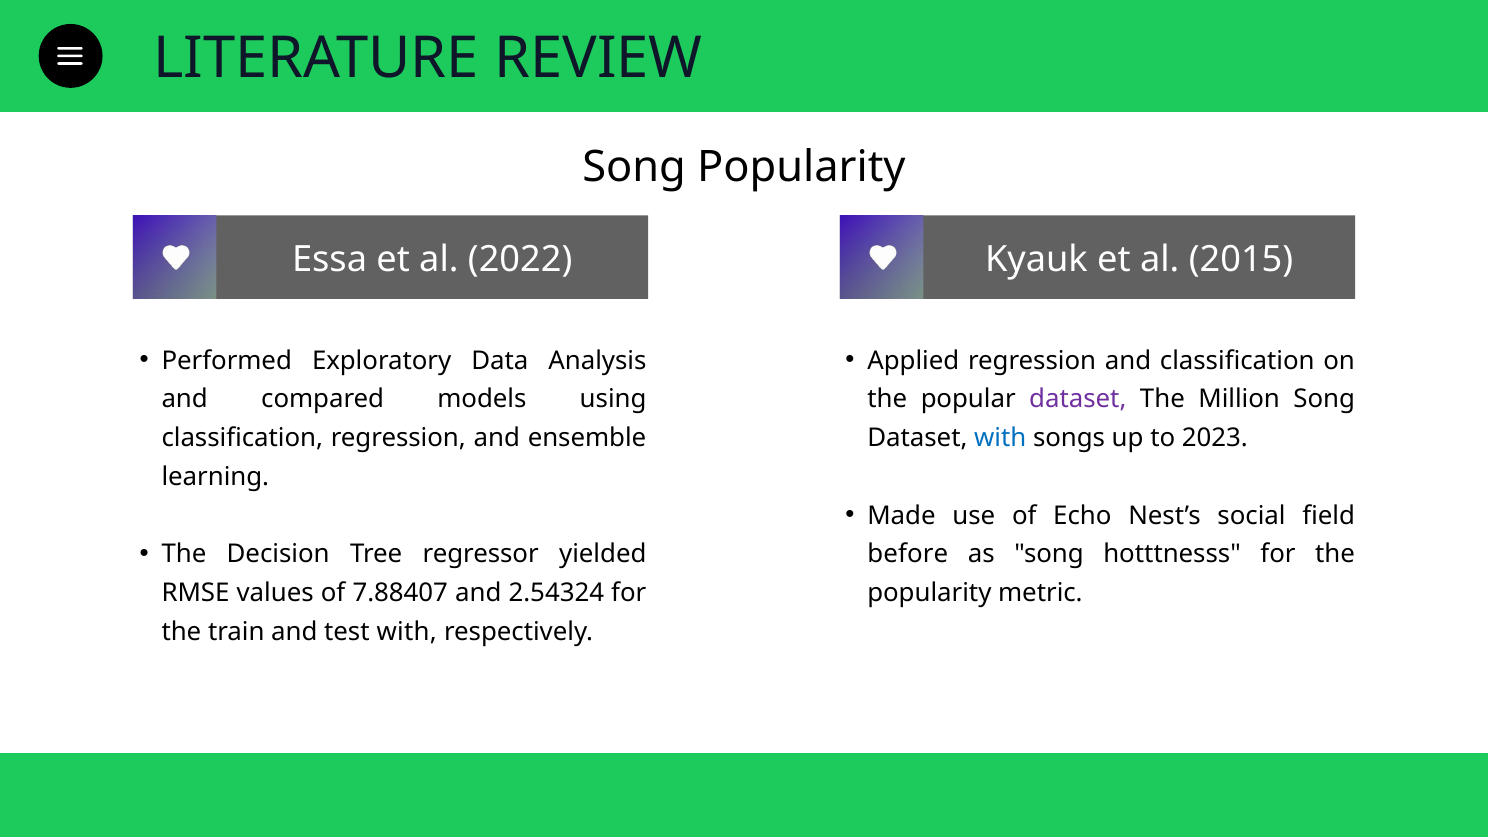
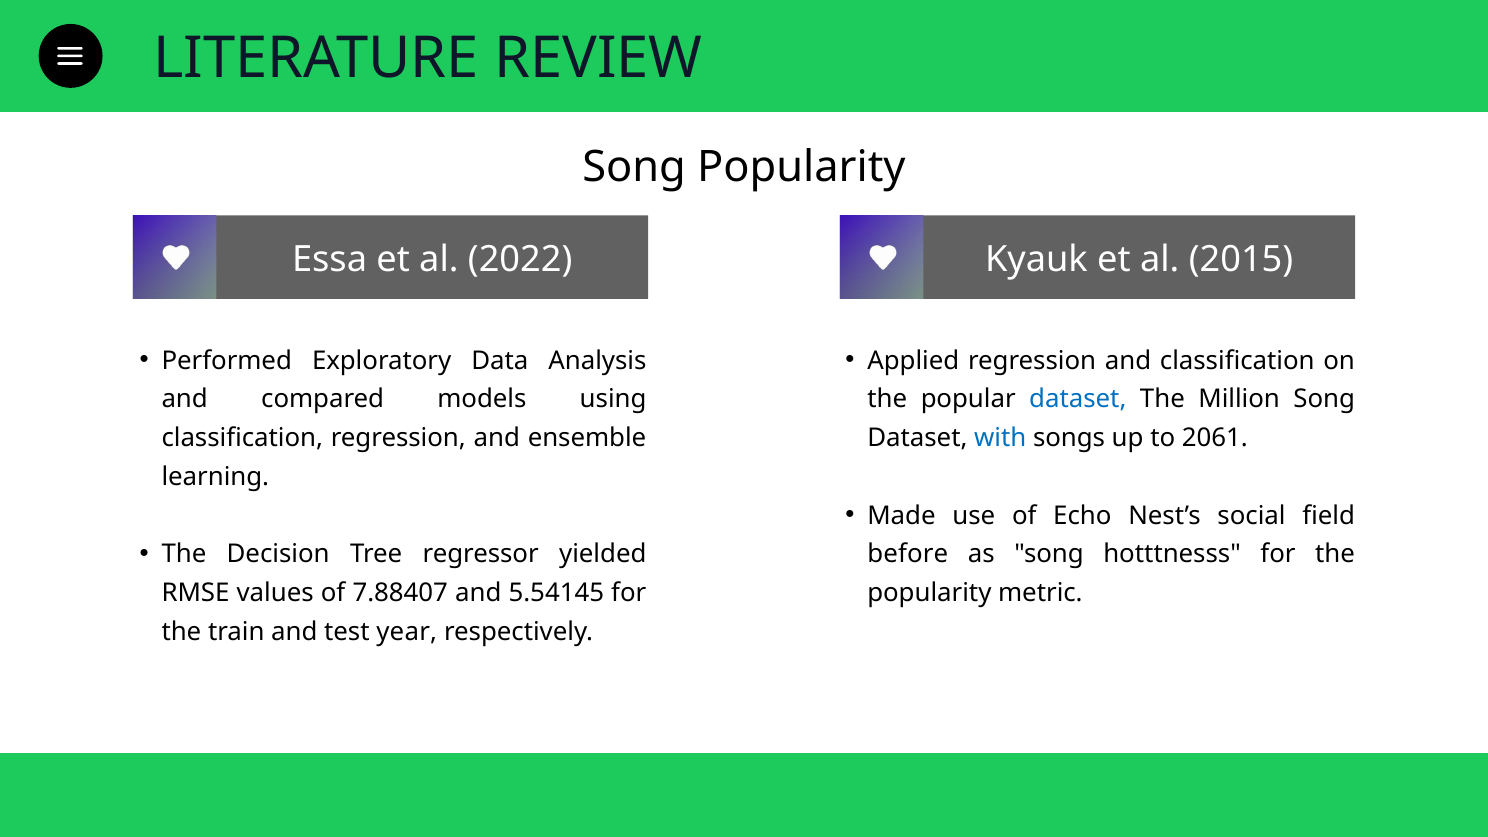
dataset at (1078, 399) colour: purple -> blue
2023: 2023 -> 2061
2.54324: 2.54324 -> 5.54145
test with: with -> year
